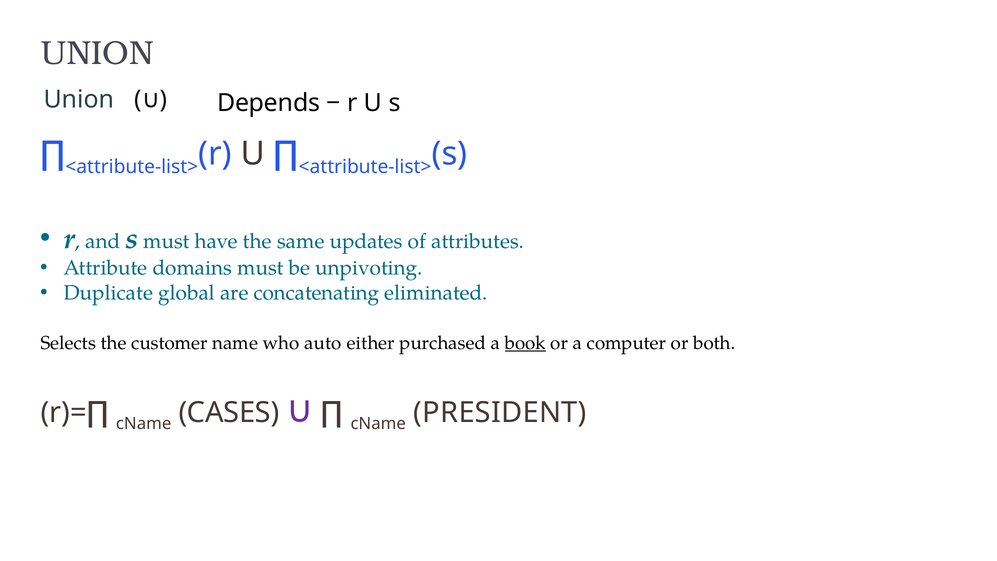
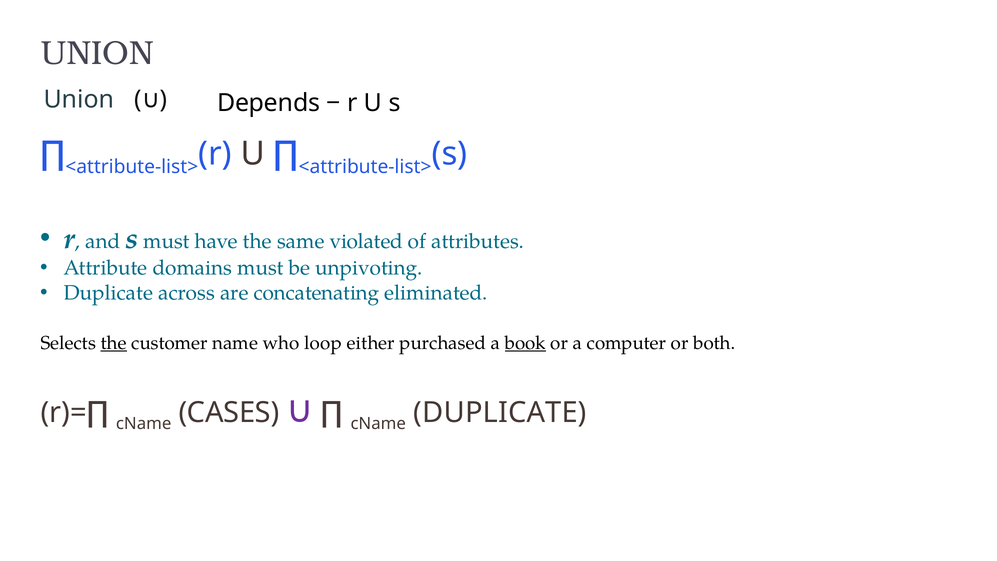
updates: updates -> violated
global: global -> across
the at (114, 343) underline: none -> present
auto: auto -> loop
cName PRESIDENT: PRESIDENT -> DUPLICATE
